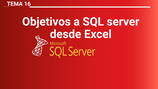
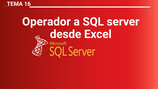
Objetivos: Objetivos -> Operador
